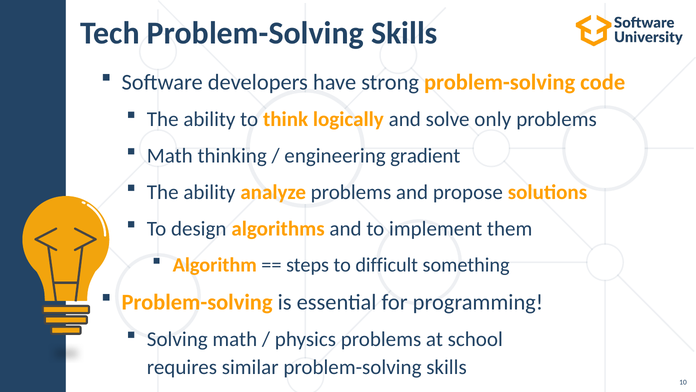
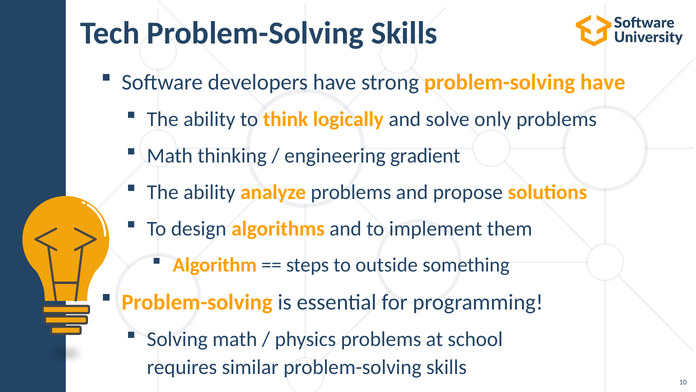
problem-solving code: code -> have
difficult: difficult -> outside
